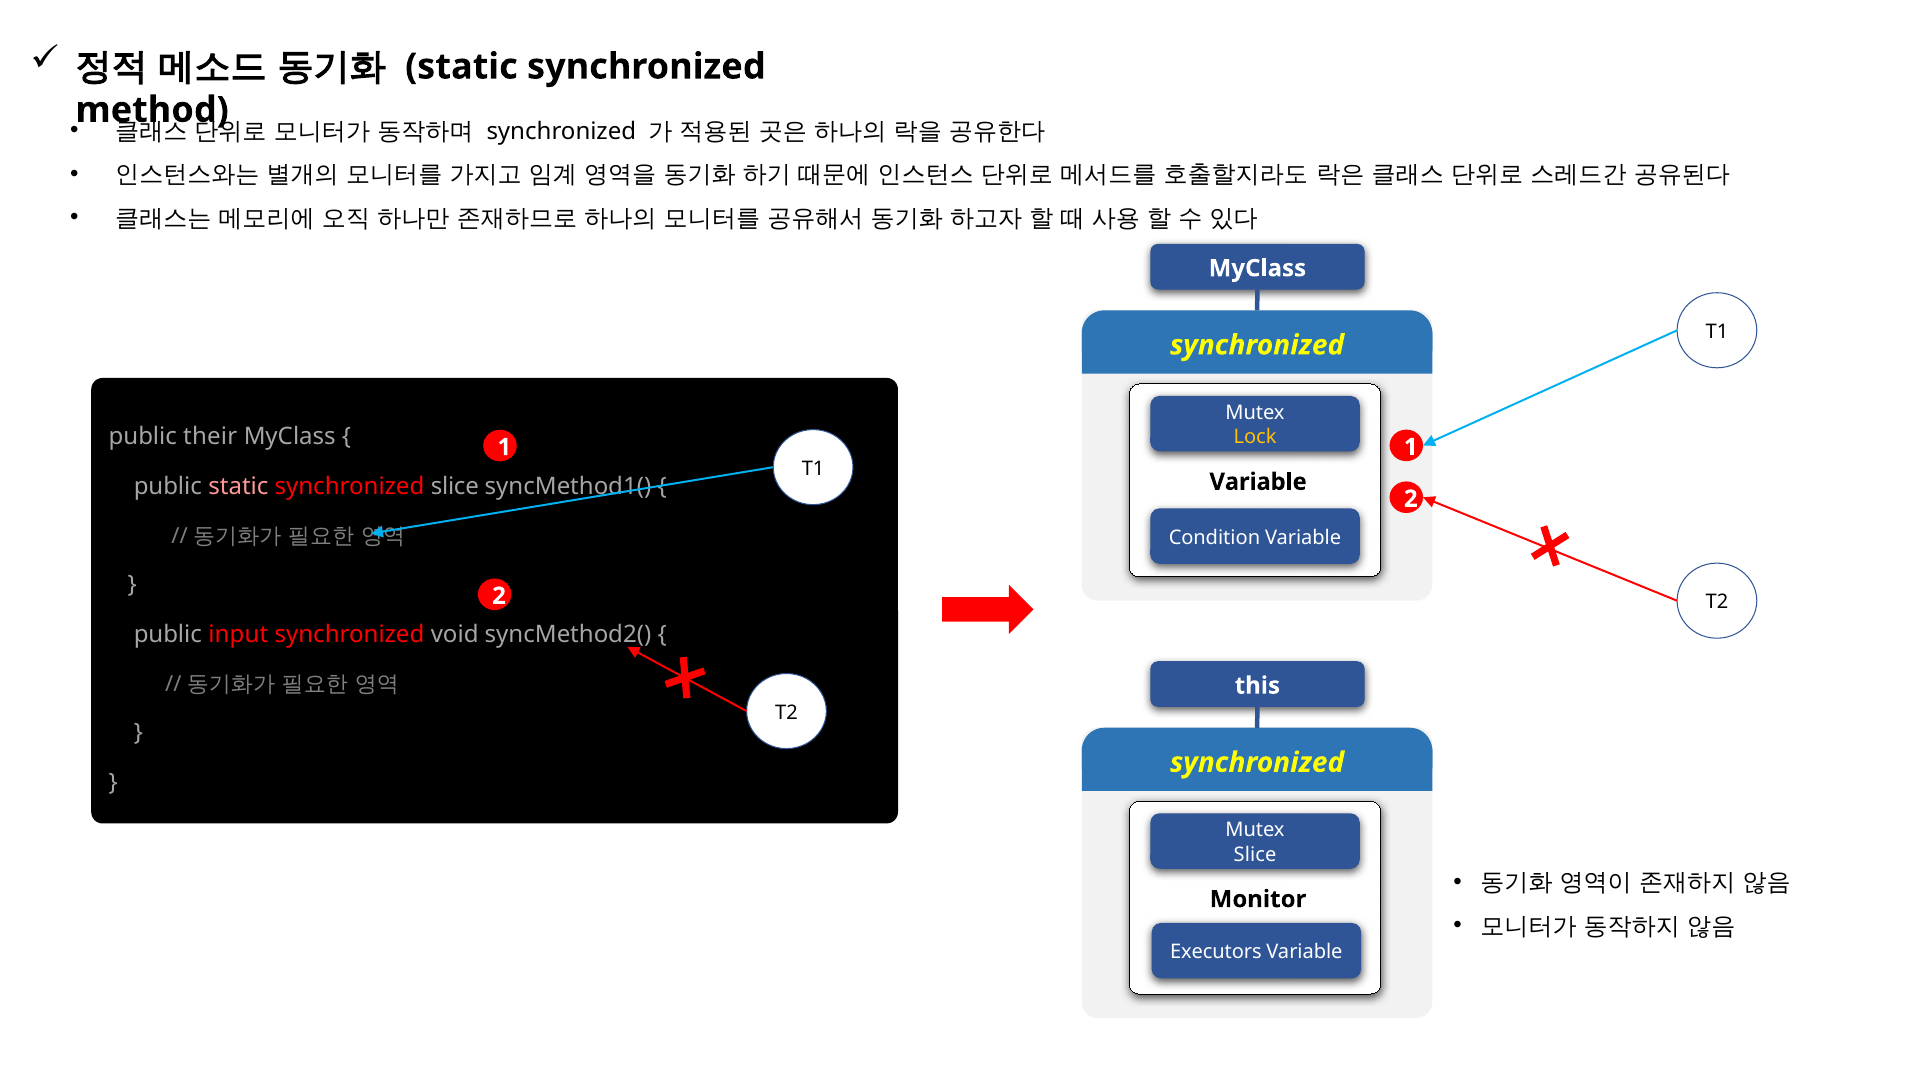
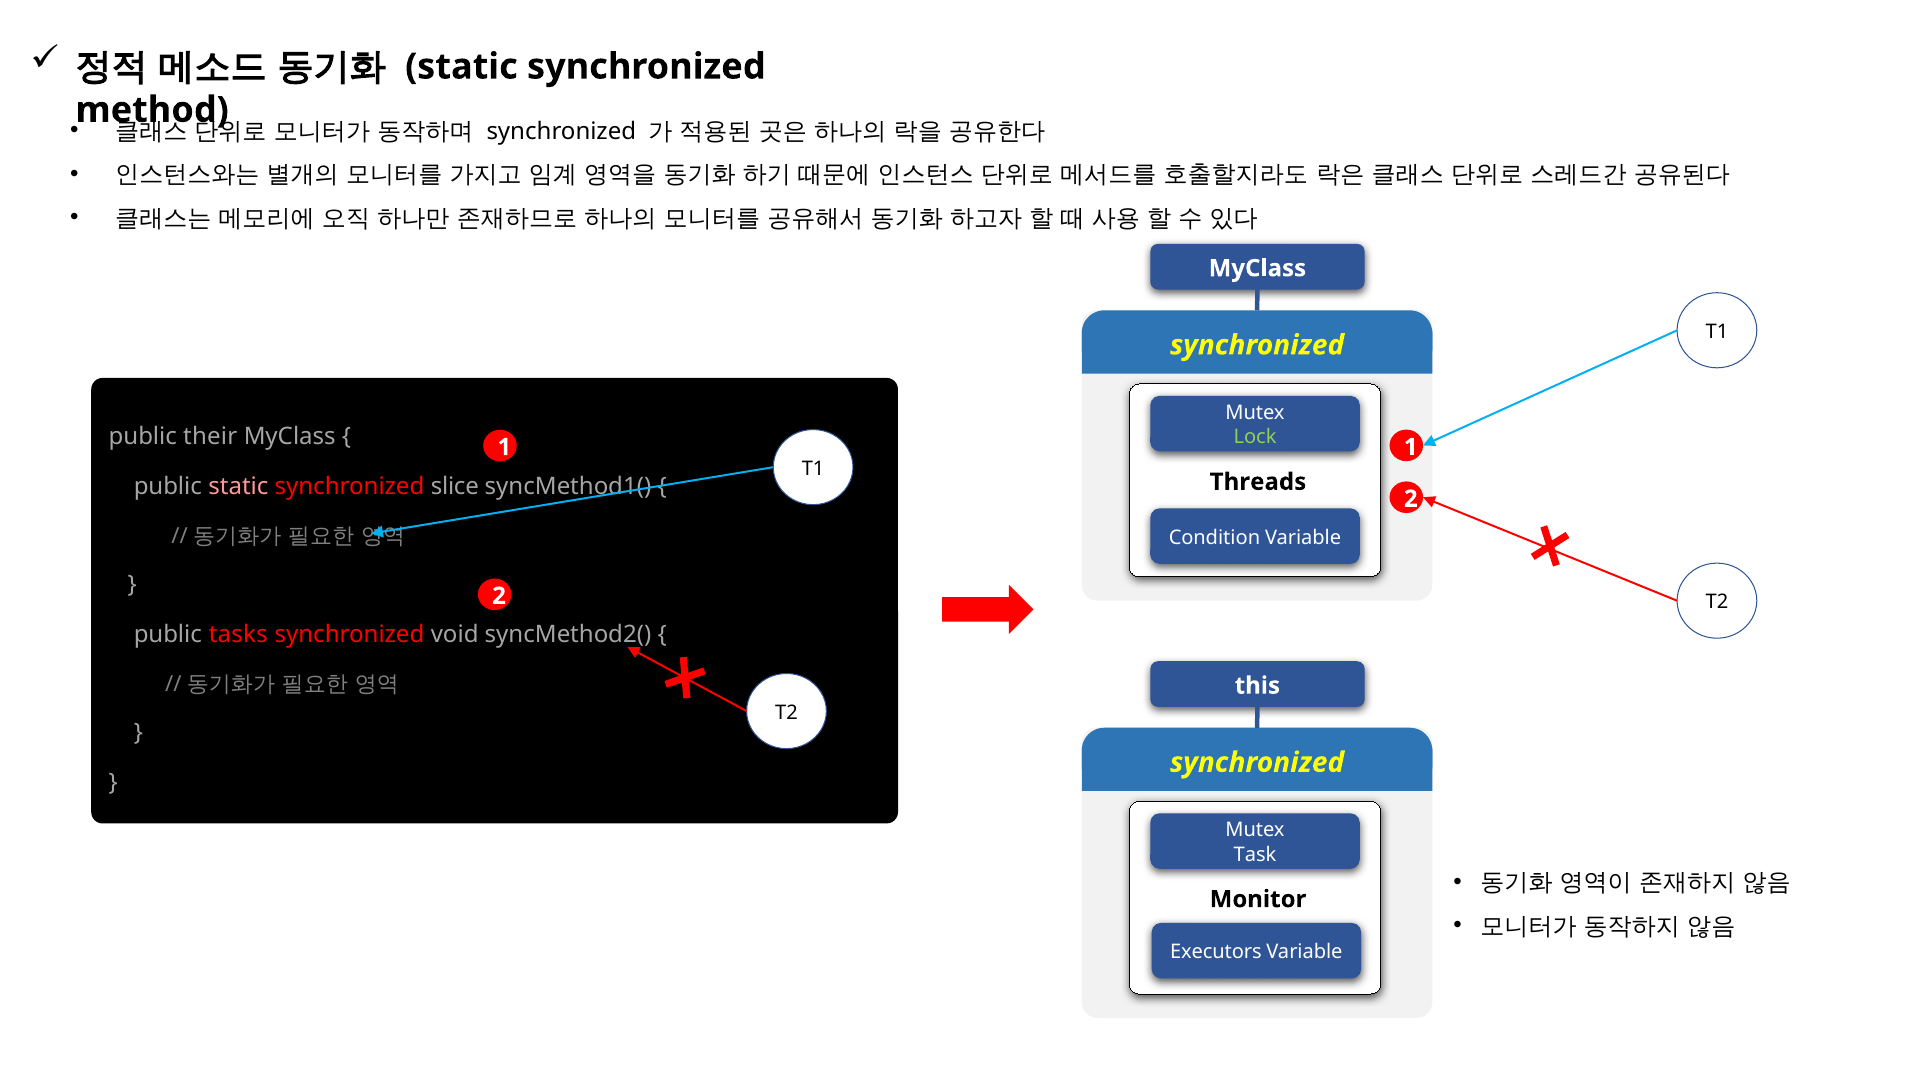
Lock colour: yellow -> light green
Variable at (1258, 482): Variable -> Threads
input: input -> tasks
Slice at (1255, 854): Slice -> Task
